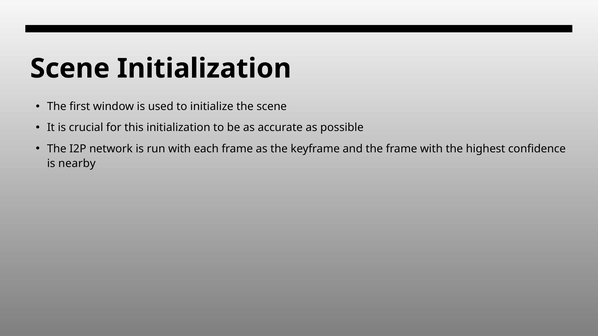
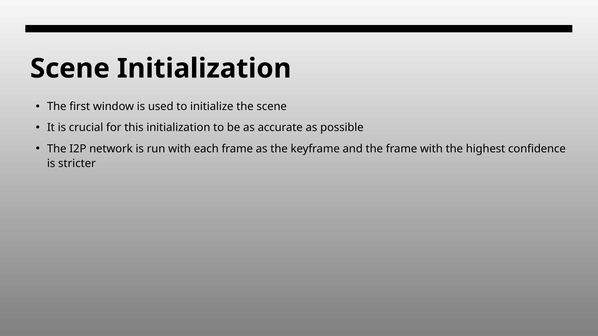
nearby: nearby -> stricter
